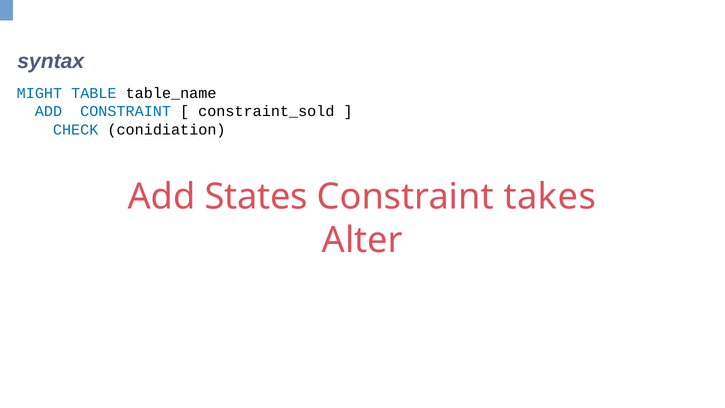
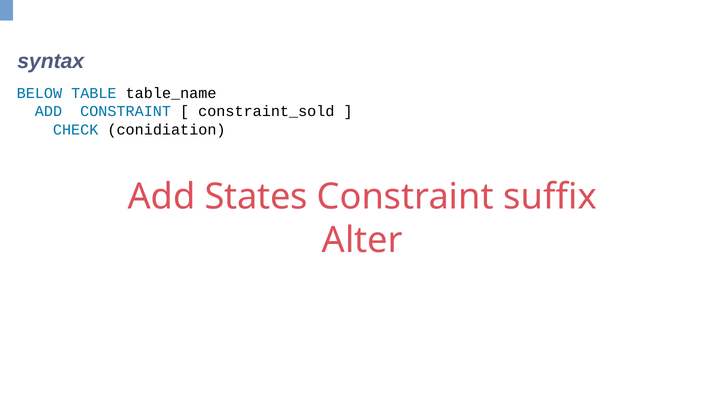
MIGHT: MIGHT -> BELOW
takes: takes -> suffix
